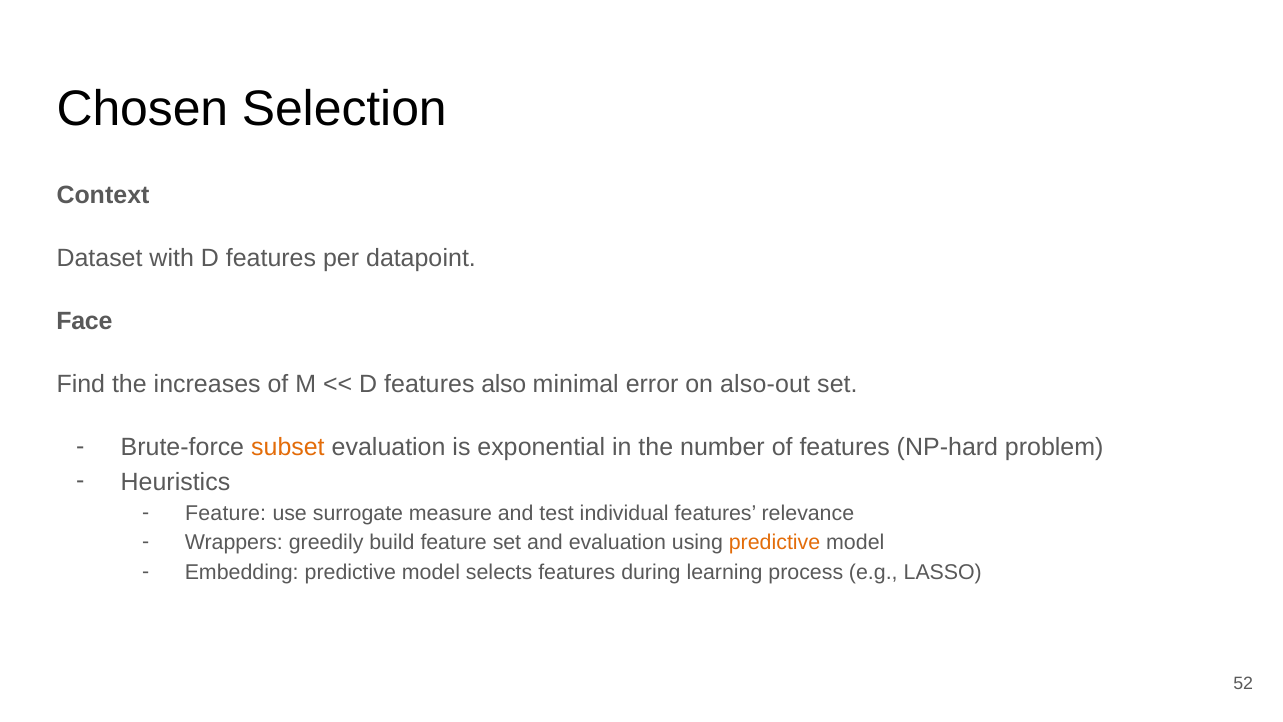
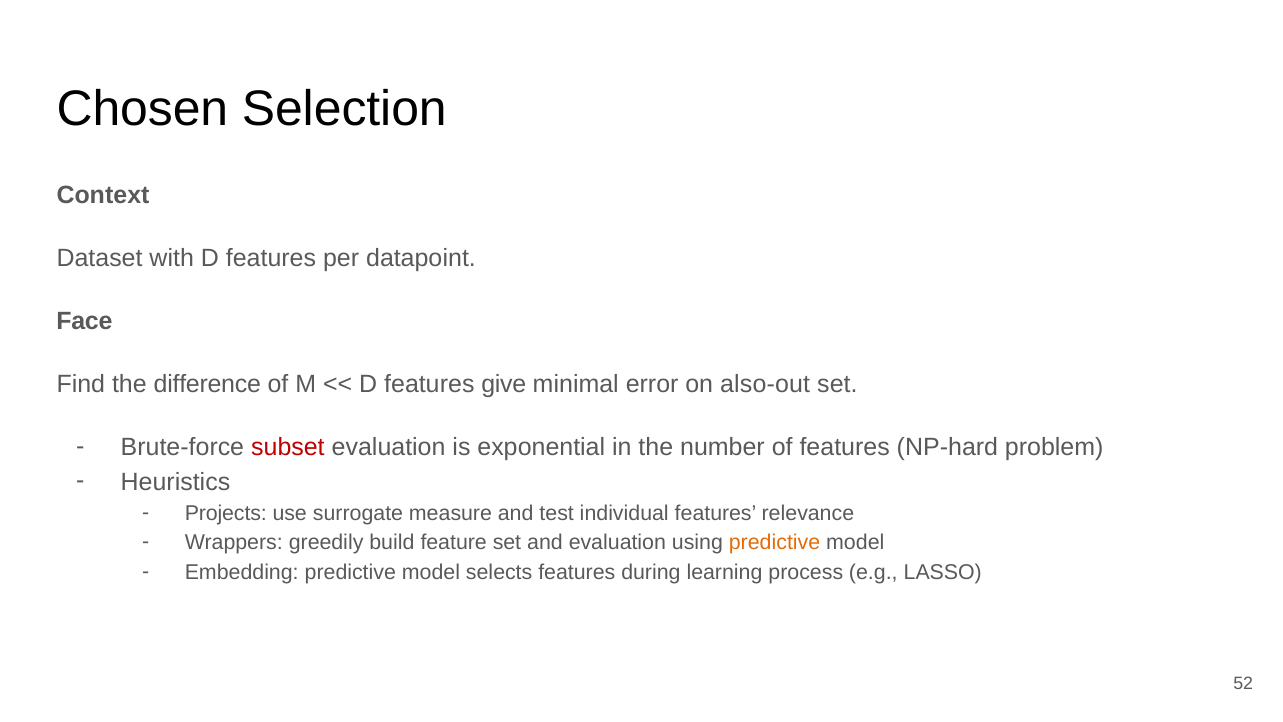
increases: increases -> difference
also: also -> give
subset colour: orange -> red
Feature at (226, 513): Feature -> Projects
